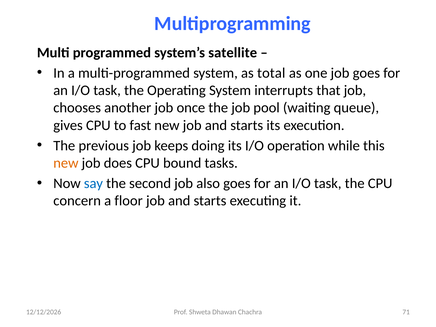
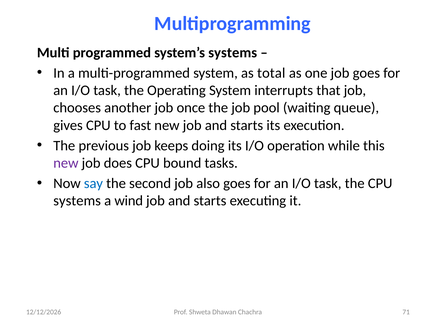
system’s satellite: satellite -> systems
new at (66, 163) colour: orange -> purple
concern at (77, 201): concern -> systems
floor: floor -> wind
